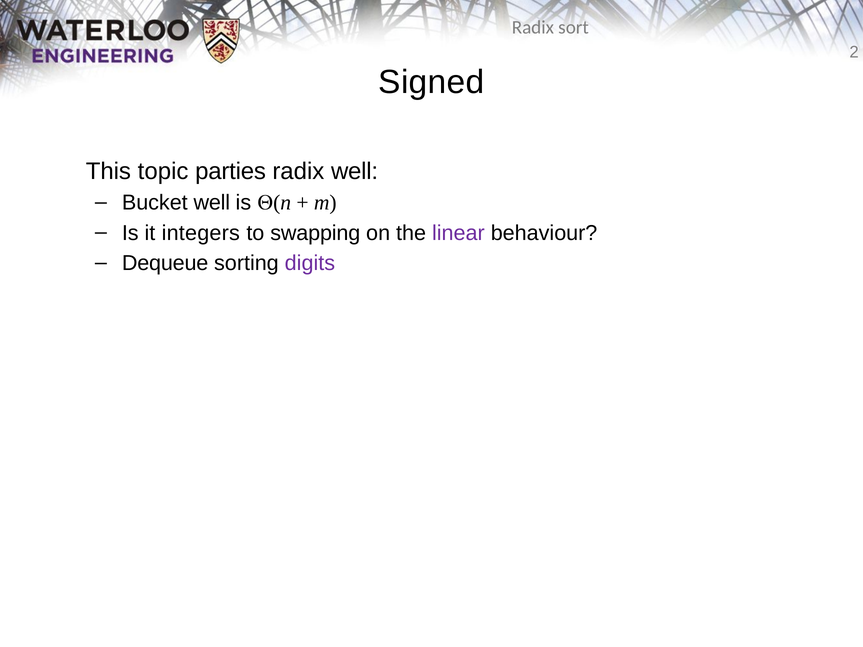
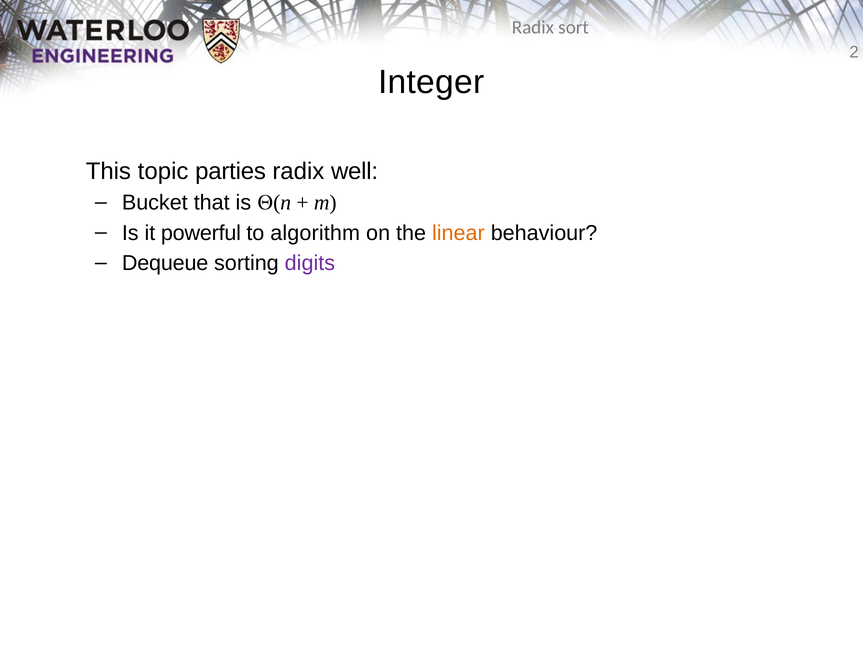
Signed: Signed -> Integer
Bucket well: well -> that
integers: integers -> powerful
swapping: swapping -> algorithm
linear colour: purple -> orange
